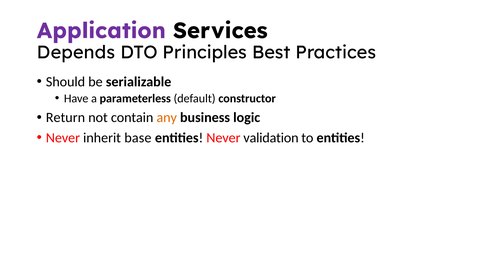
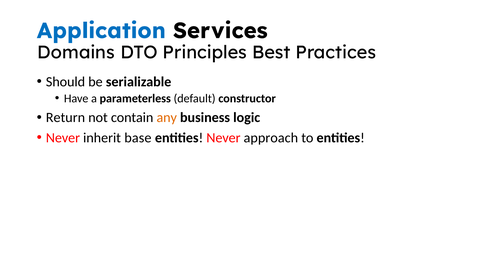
Application colour: purple -> blue
Depends: Depends -> Domains
validation: validation -> approach
